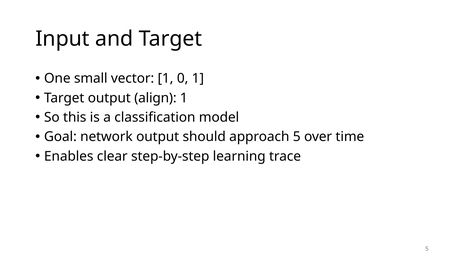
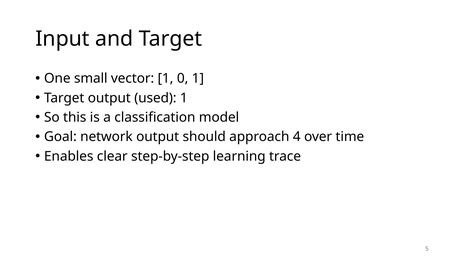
align: align -> used
approach 5: 5 -> 4
